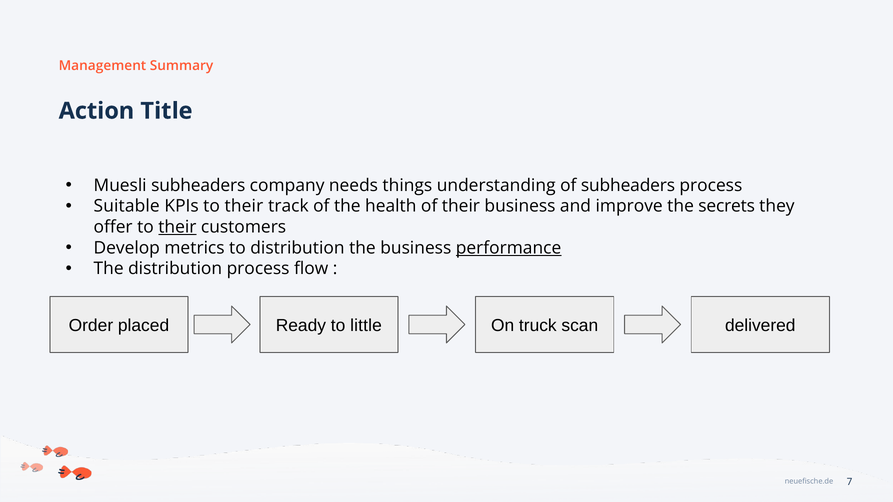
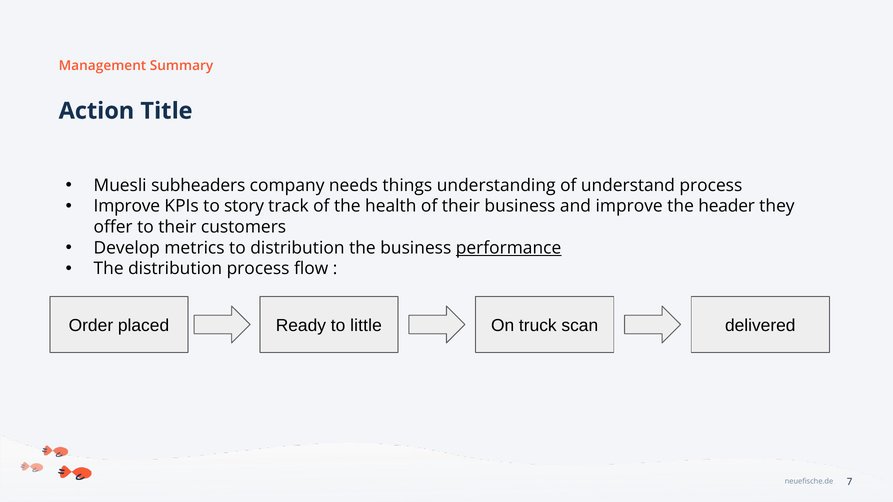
of subheaders: subheaders -> understand
Suitable at (127, 206): Suitable -> Improve
KPIs to their: their -> story
secrets: secrets -> header
their at (177, 227) underline: present -> none
